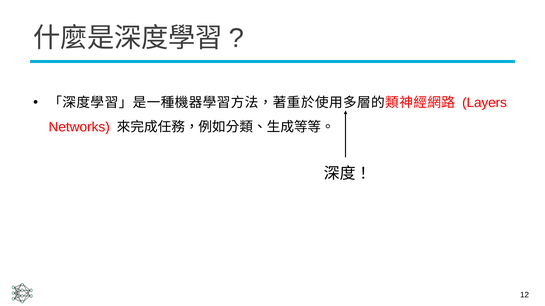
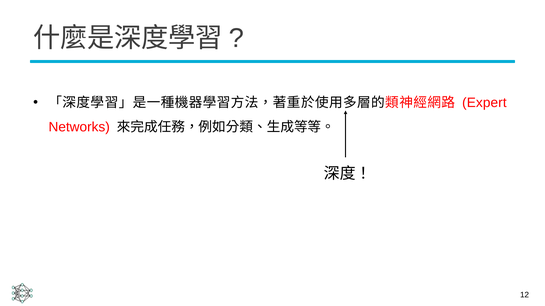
Layers: Layers -> Expert
